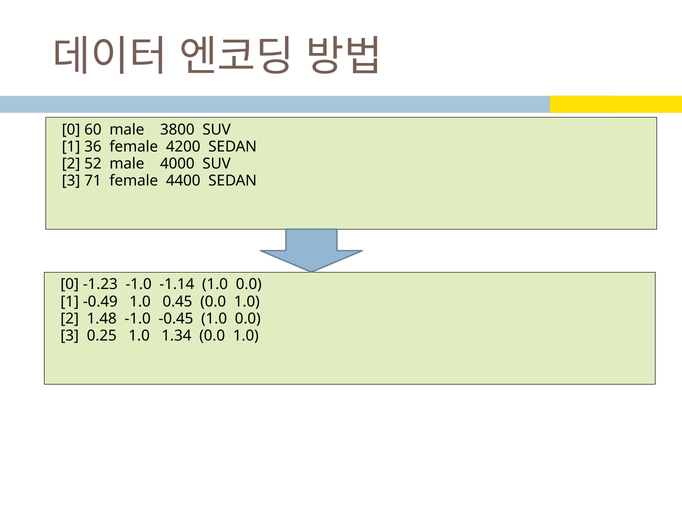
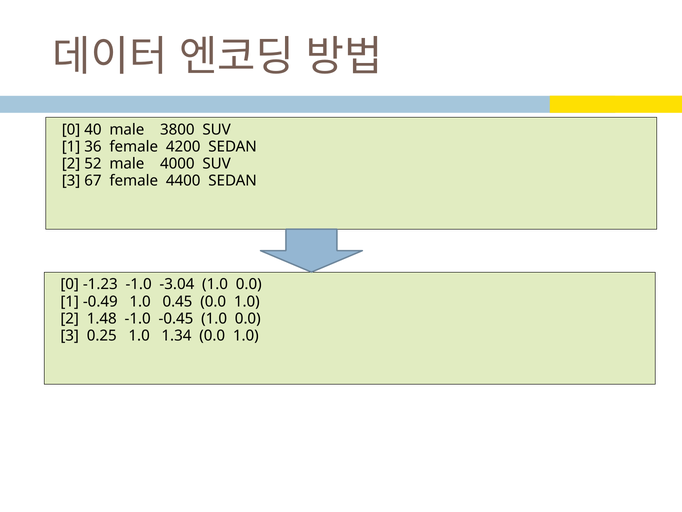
60: 60 -> 40
71: 71 -> 67
-1.14: -1.14 -> -3.04
